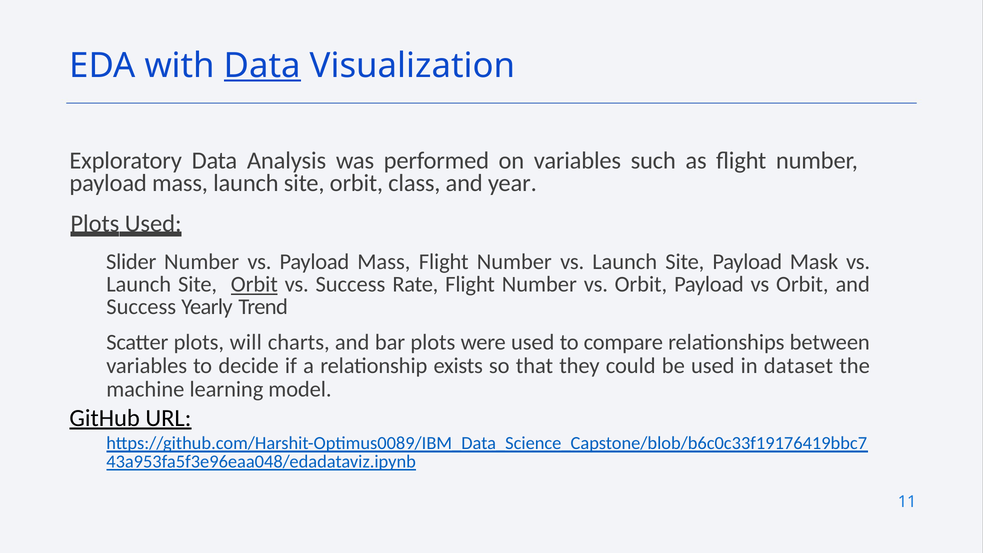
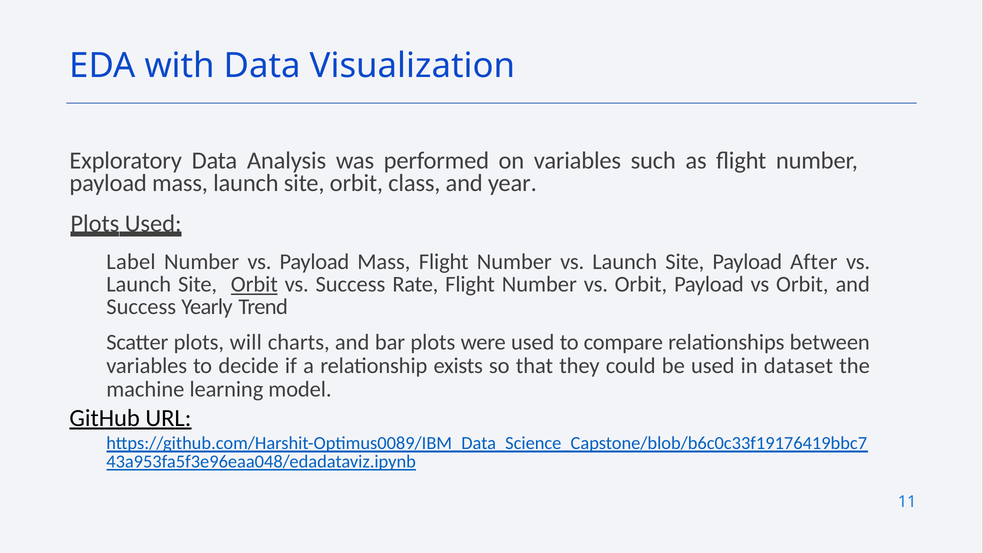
Data at (262, 66) underline: present -> none
Slider: Slider -> Label
Mask: Mask -> After
